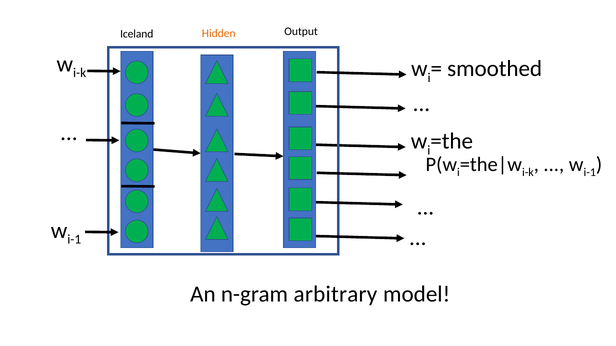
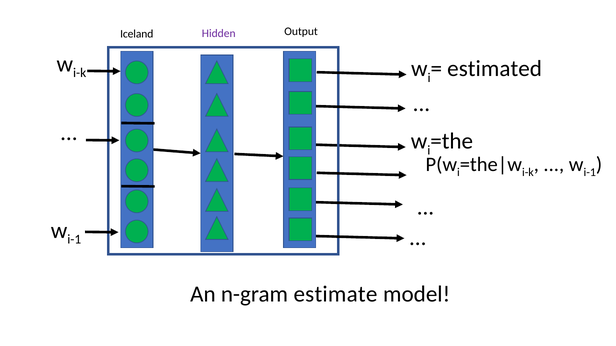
Hidden colour: orange -> purple
smoothed: smoothed -> estimated
arbitrary: arbitrary -> estimate
